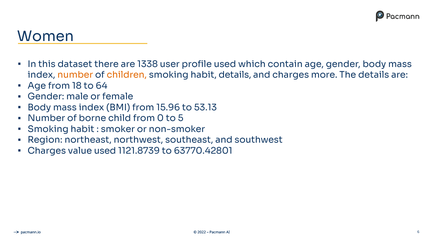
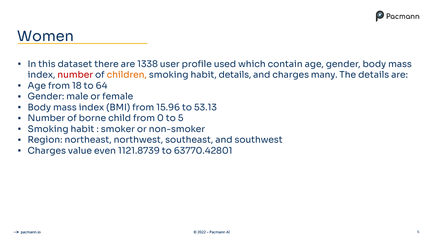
number at (75, 75) colour: orange -> red
more: more -> many
value used: used -> even
